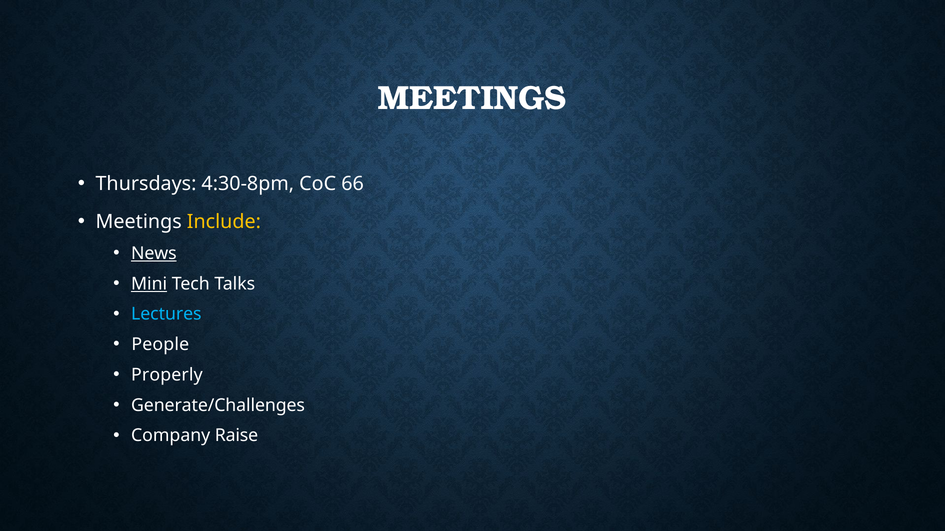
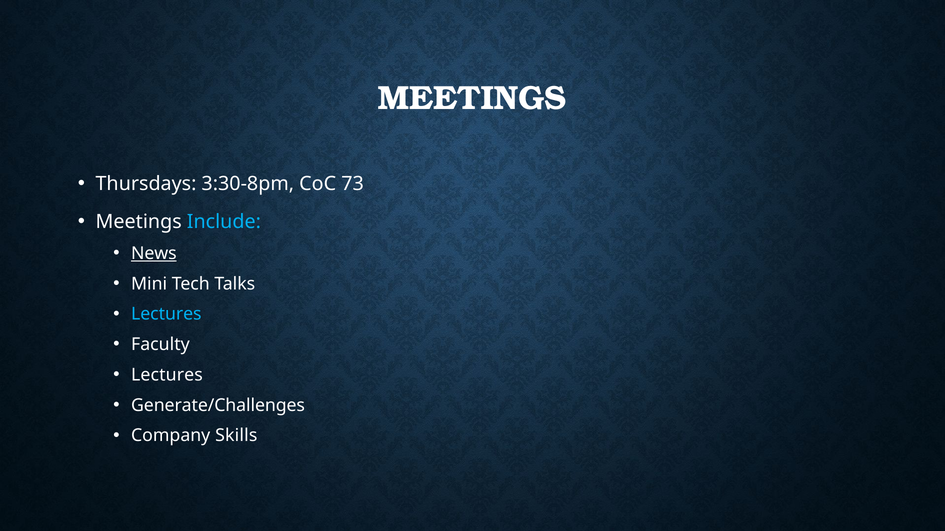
4:30-8pm: 4:30-8pm -> 3:30-8pm
66: 66 -> 73
Include colour: yellow -> light blue
Mini underline: present -> none
People: People -> Faculty
Properly at (167, 375): Properly -> Lectures
Raise: Raise -> Skills
